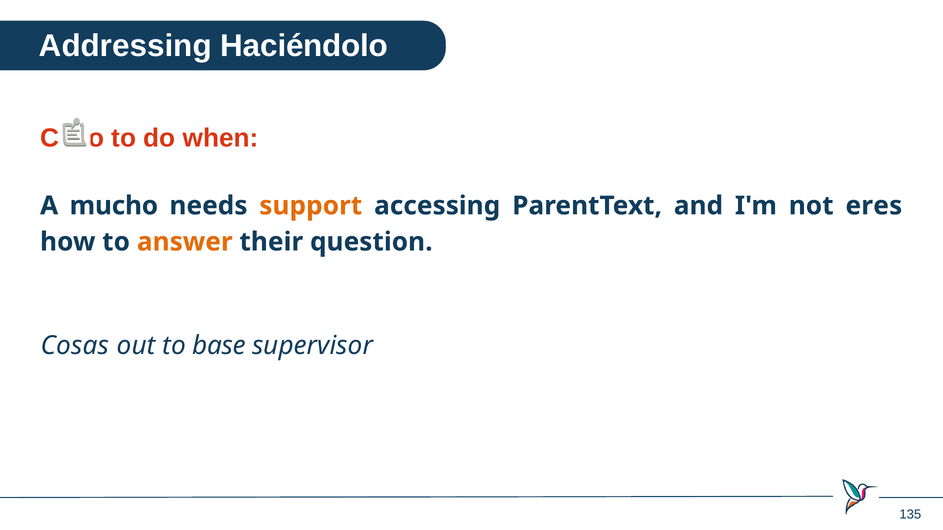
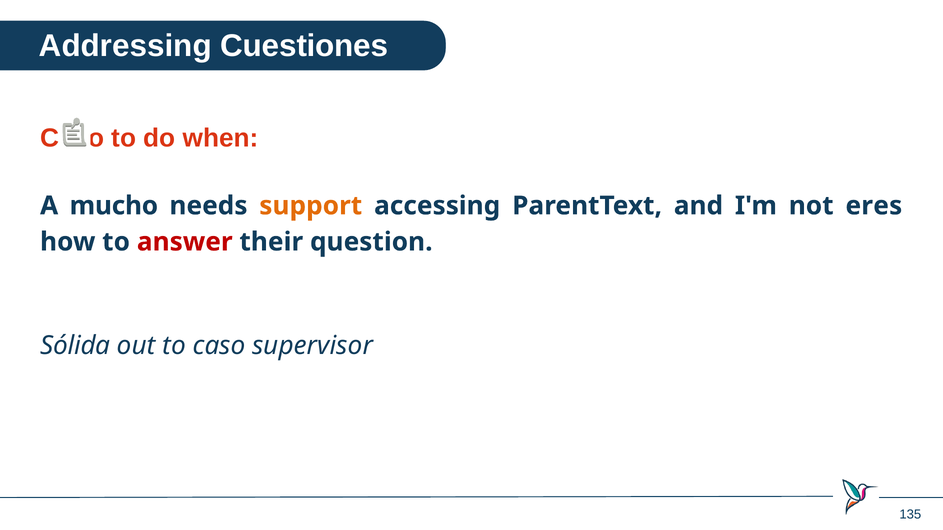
Haciéndolo: Haciéndolo -> Cuestiones
answer colour: orange -> red
Cosas: Cosas -> Sólida
to base: base -> caso
